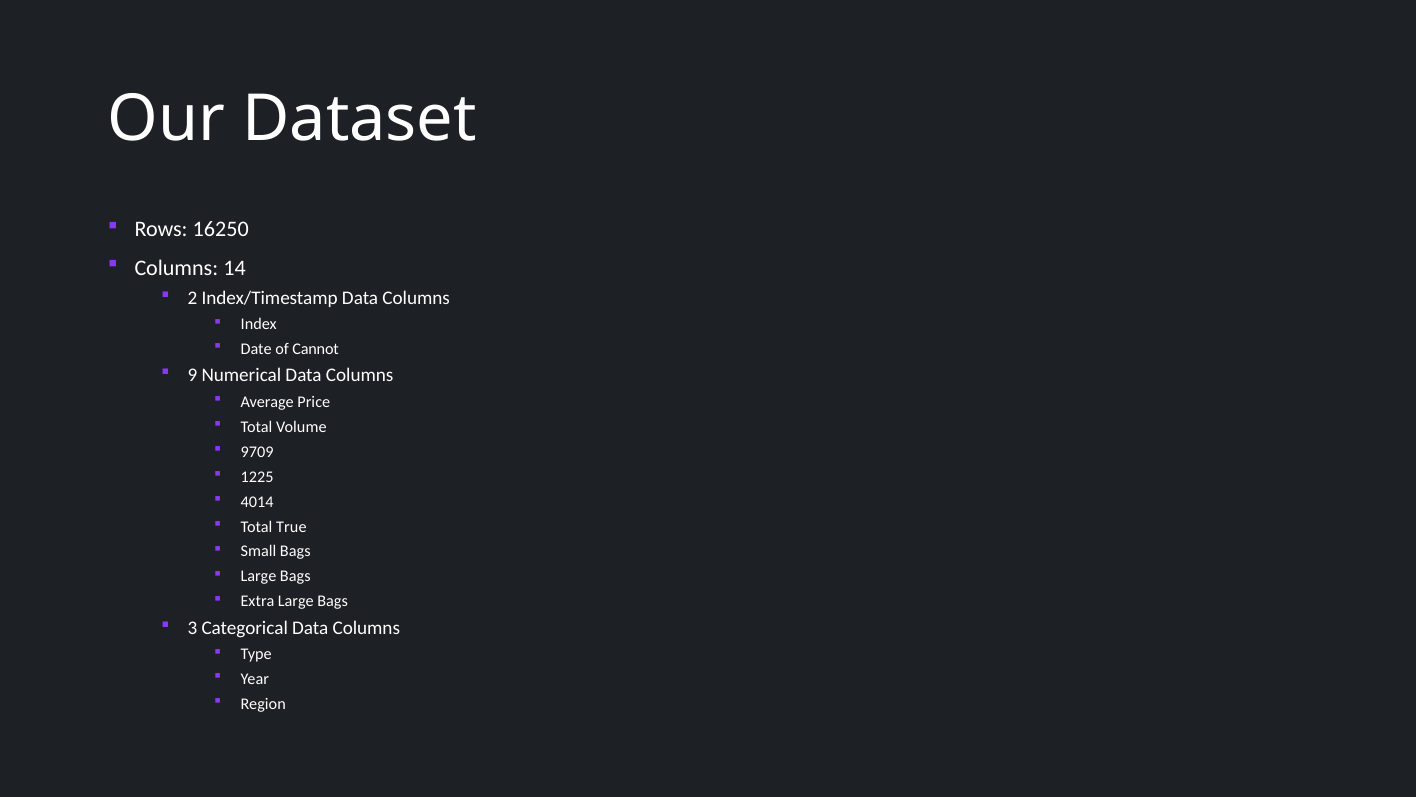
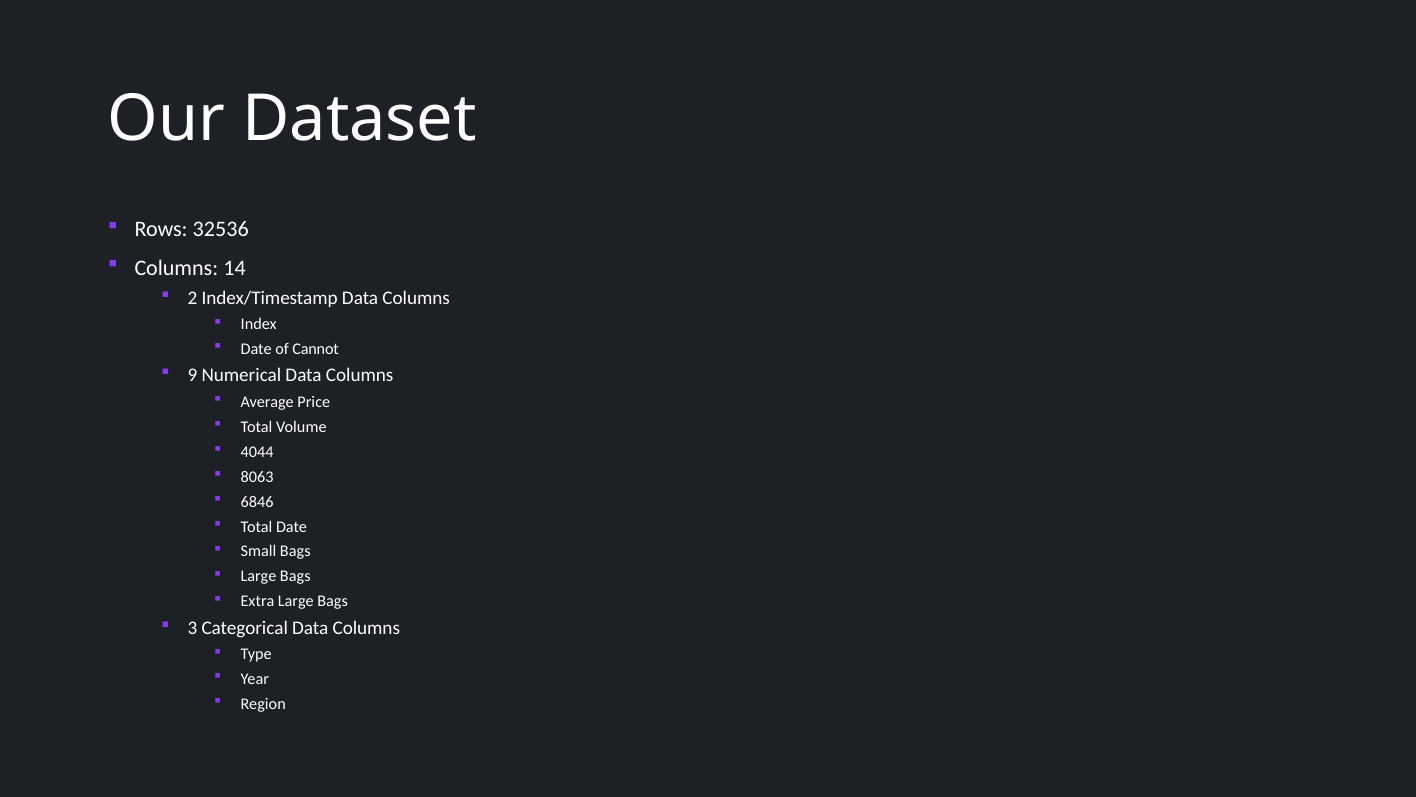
16250: 16250 -> 32536
9709: 9709 -> 4044
1225: 1225 -> 8063
4014: 4014 -> 6846
Total True: True -> Date
